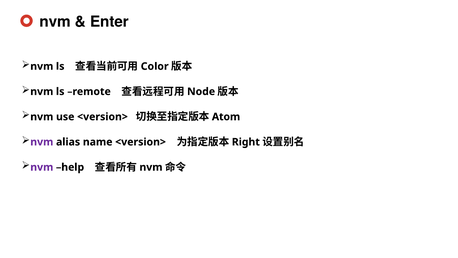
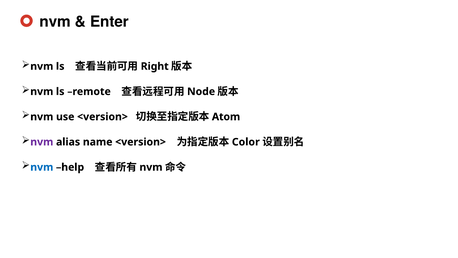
Color: Color -> Right
Right: Right -> Color
nvm at (42, 167) colour: purple -> blue
